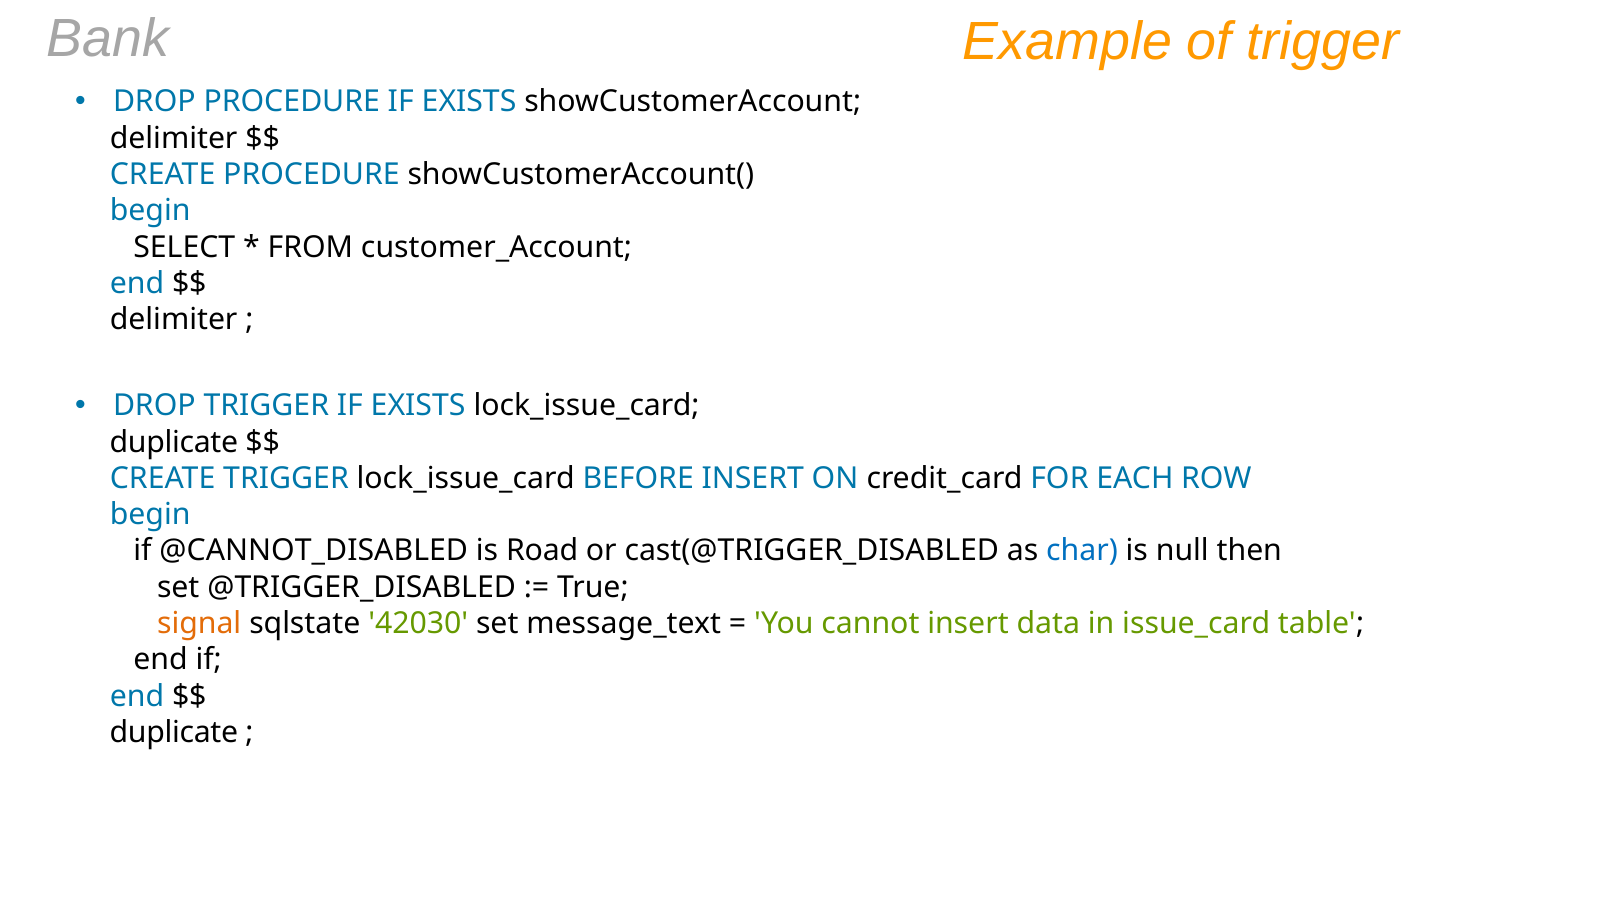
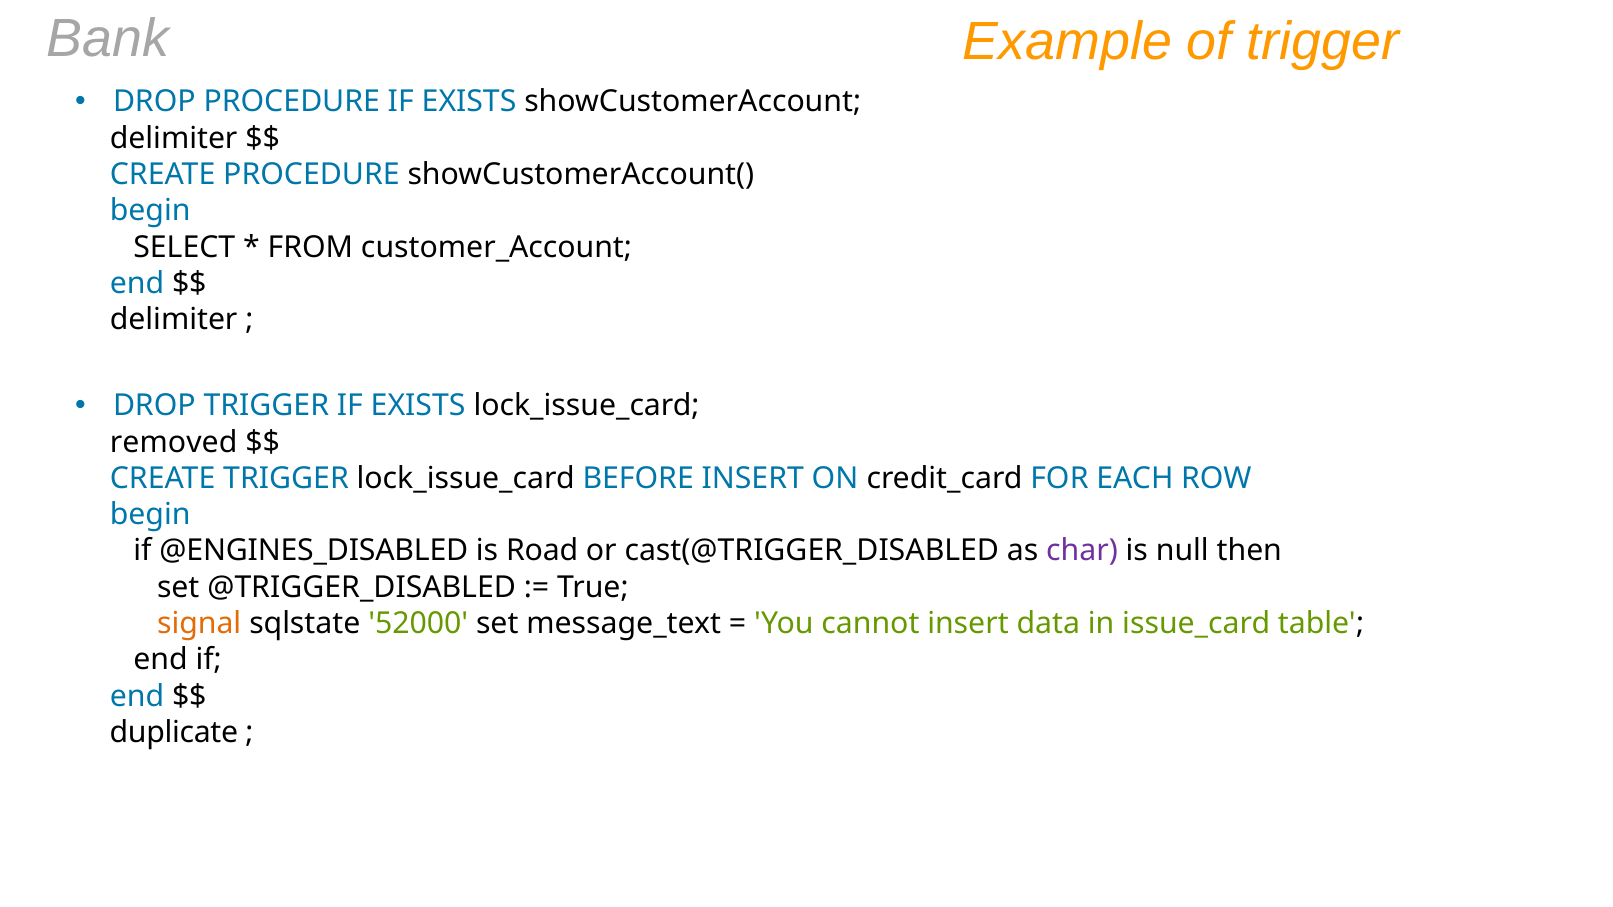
duplicate at (174, 442): duplicate -> removed
@CANNOT_DISABLED: @CANNOT_DISABLED -> @ENGINES_DISABLED
char colour: blue -> purple
42030: 42030 -> 52000
